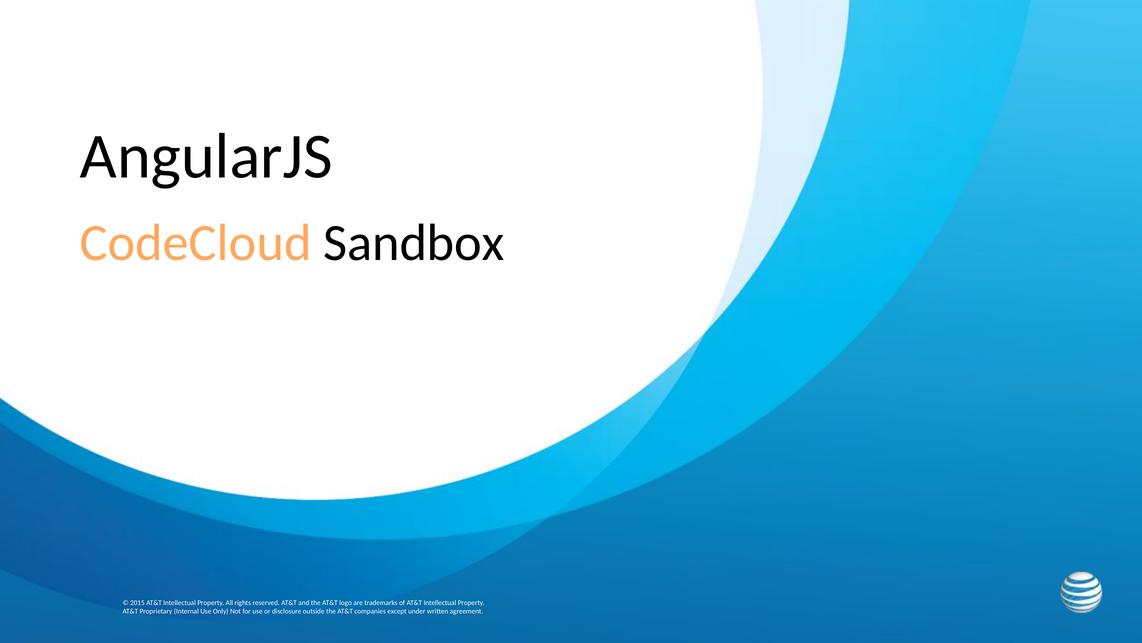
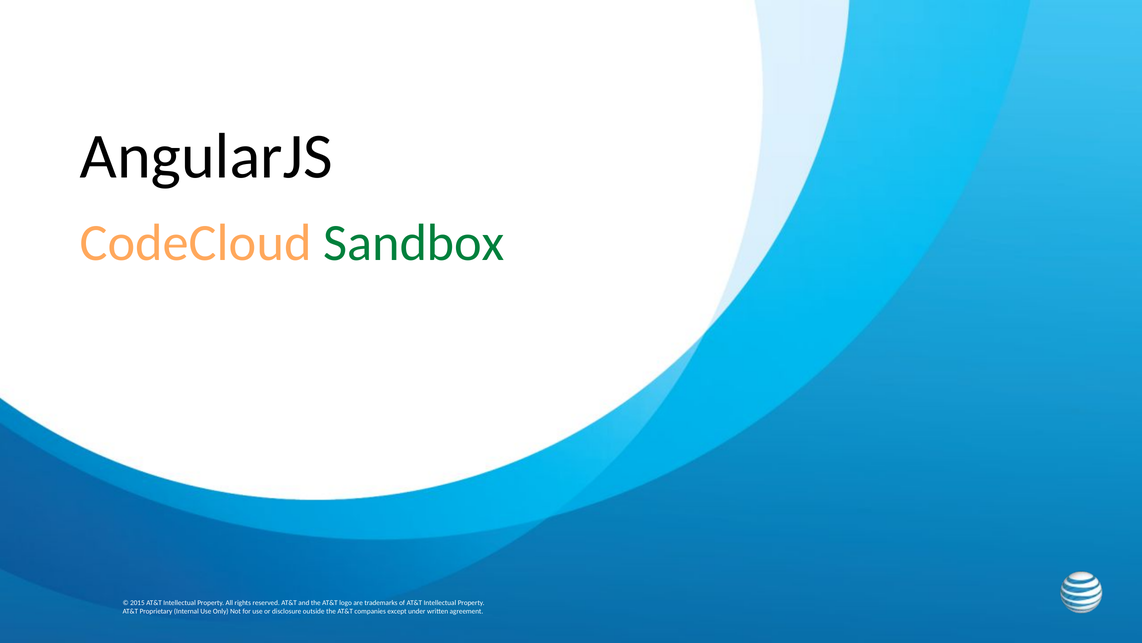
Sandbox colour: black -> green
